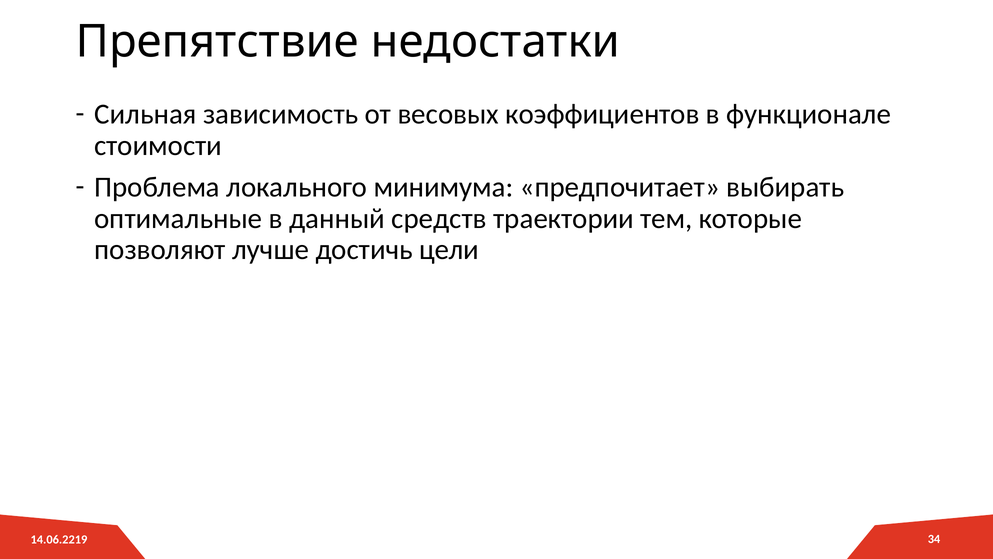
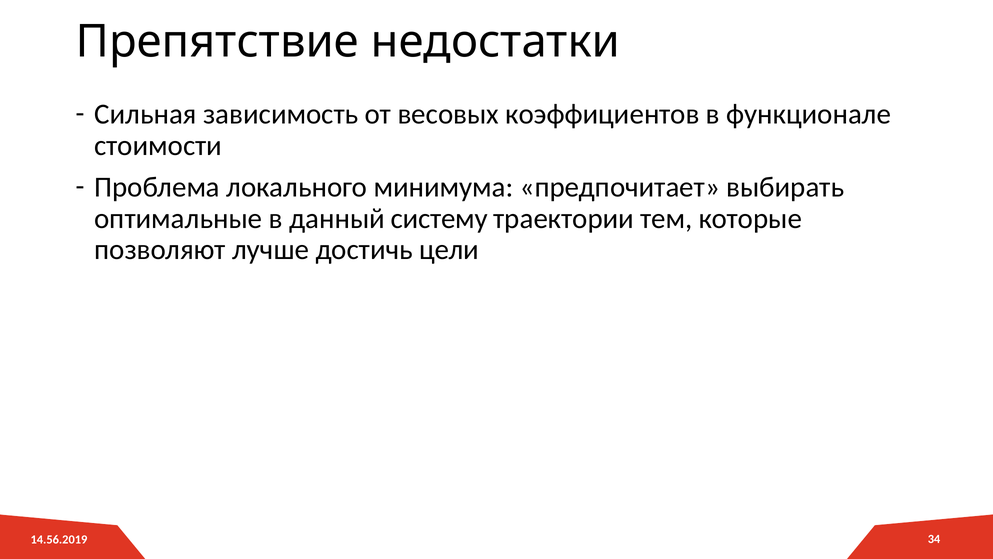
средств: средств -> систему
14.06.2219: 14.06.2219 -> 14.56.2019
